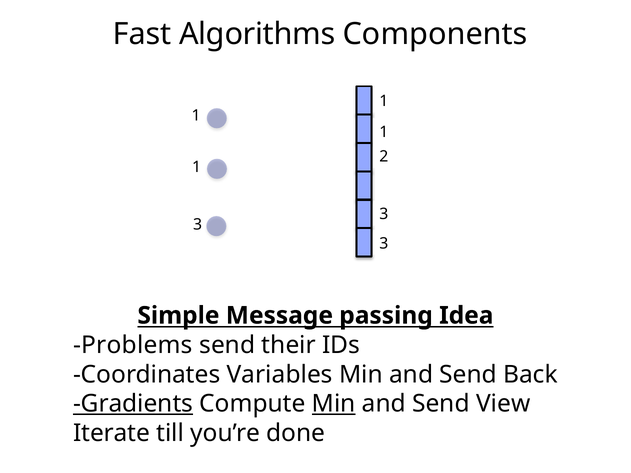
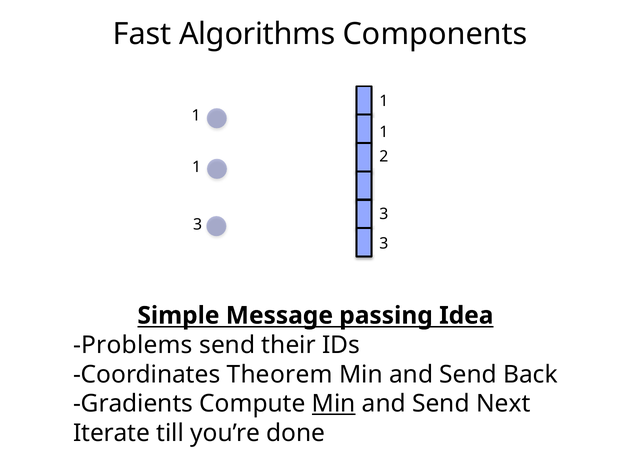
Variables: Variables -> Theorem
Gradients underline: present -> none
View: View -> Next
